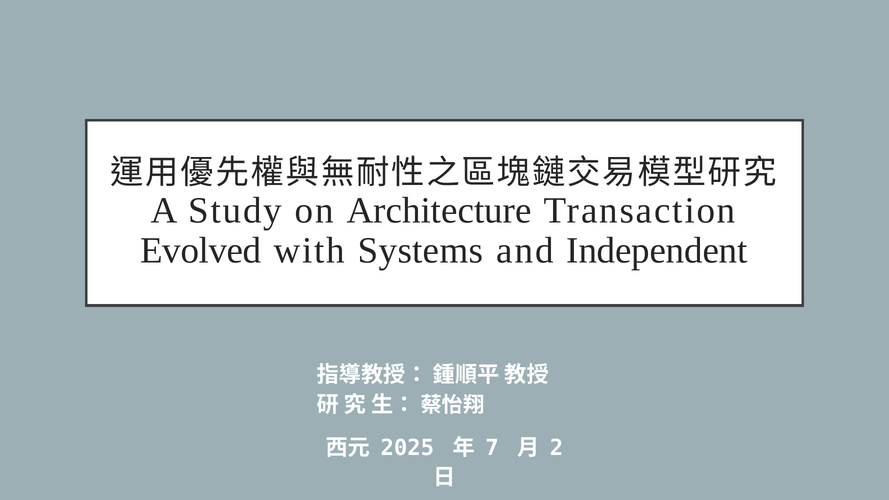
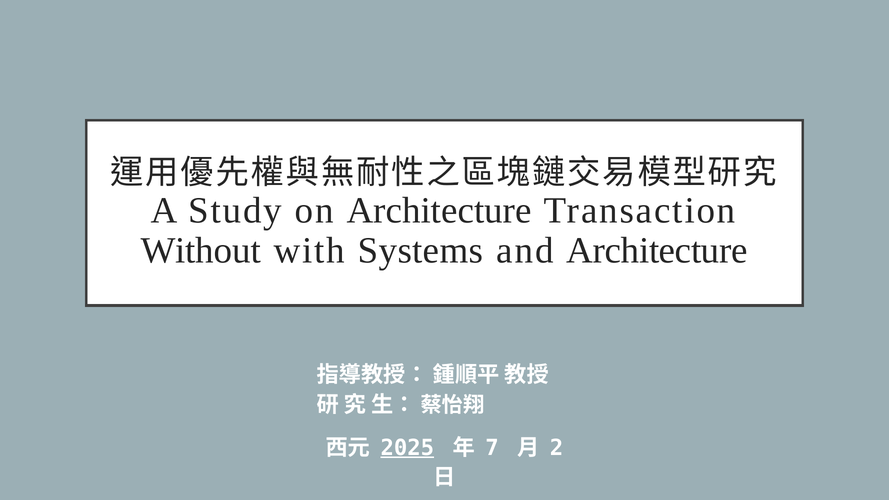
Evolved: Evolved -> Without
and Independent: Independent -> Architecture
2025 underline: none -> present
